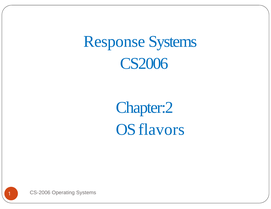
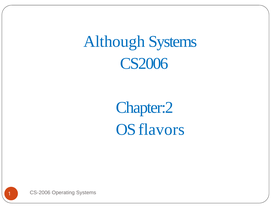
Response: Response -> Although
